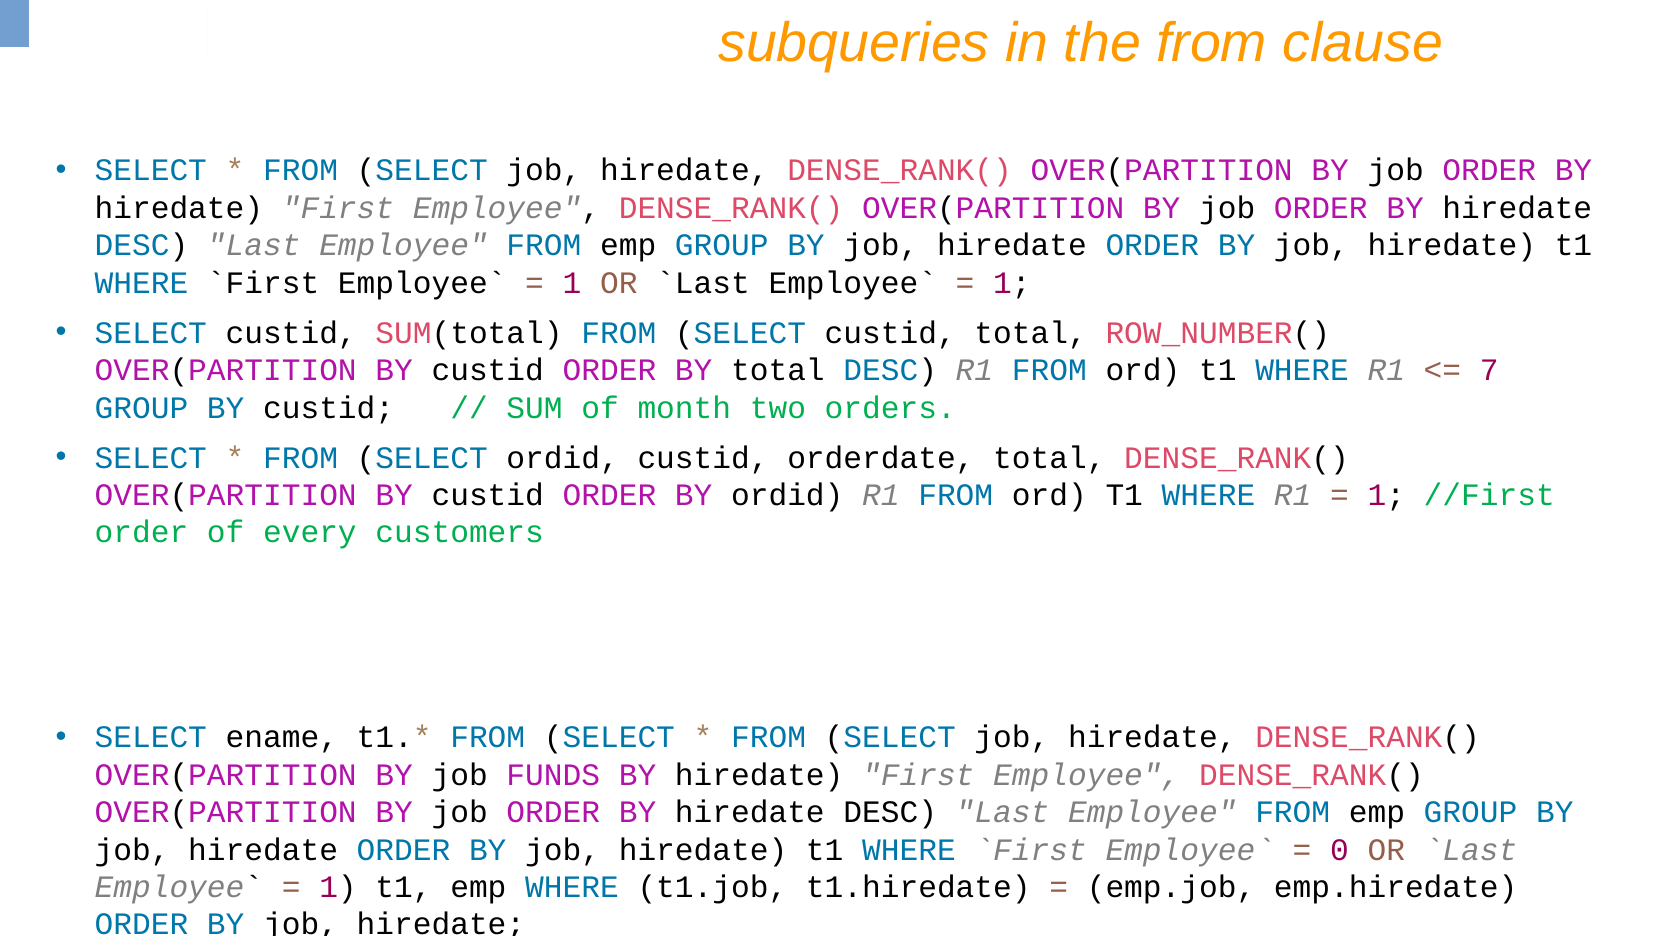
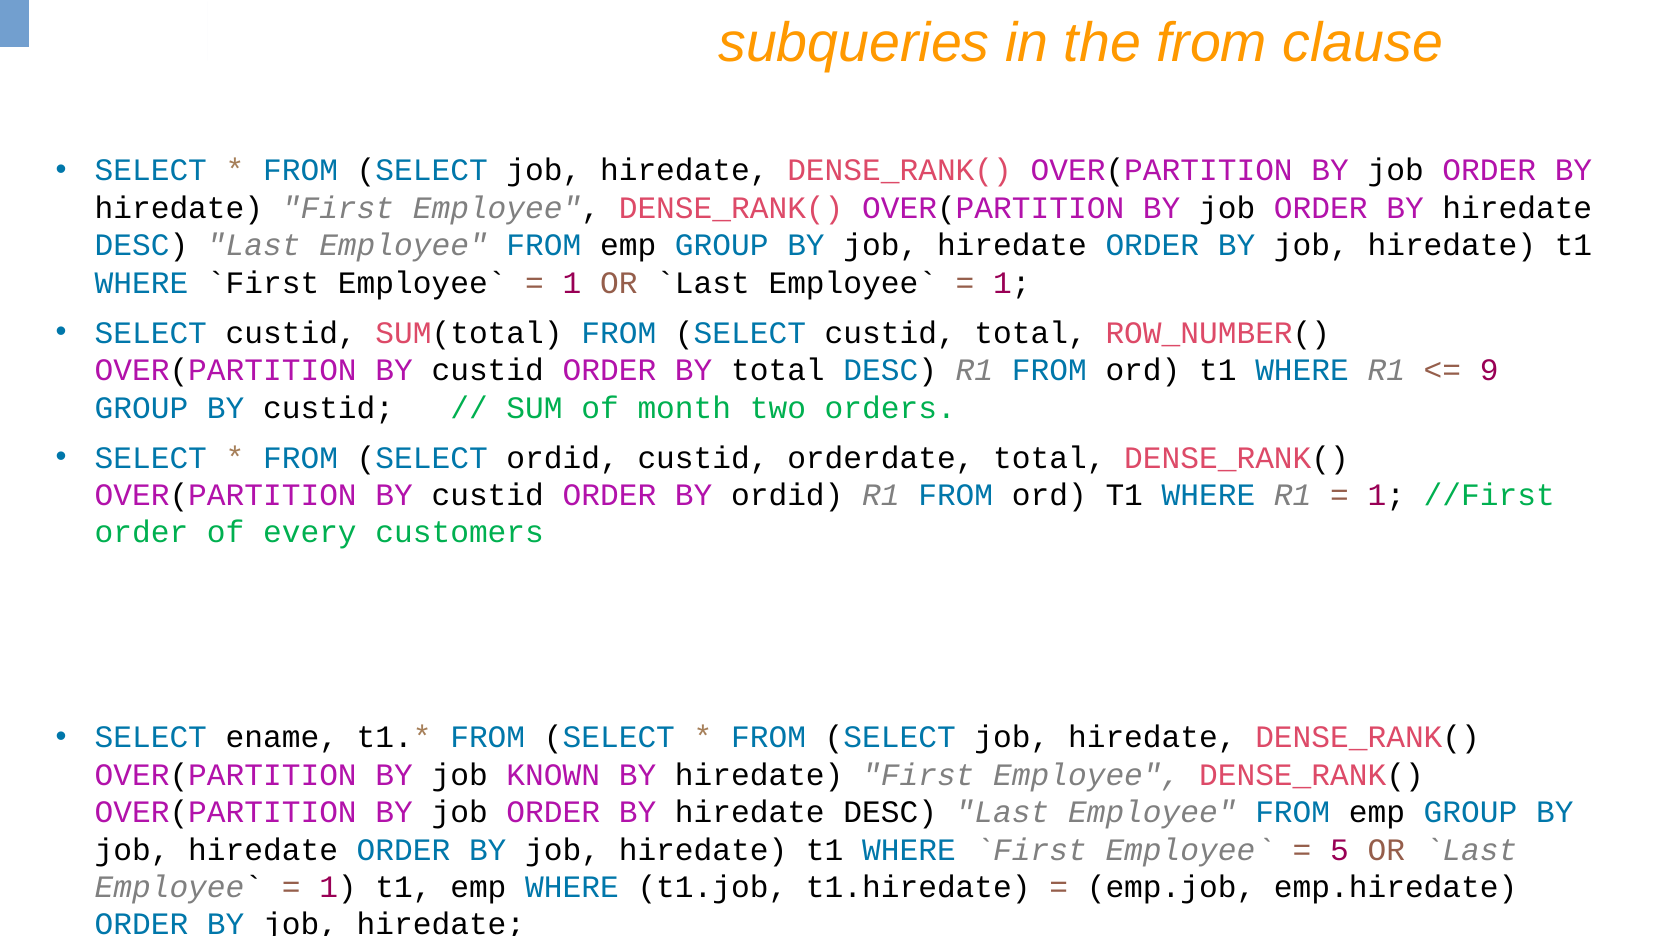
7: 7 -> 9
FUNDS: FUNDS -> KNOWN
0: 0 -> 5
